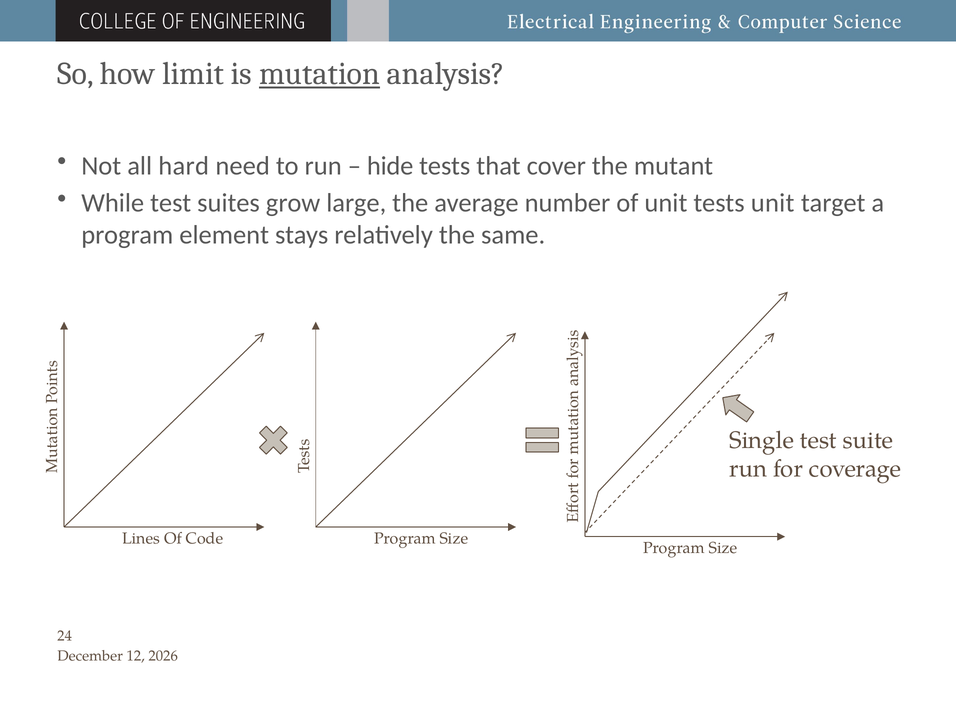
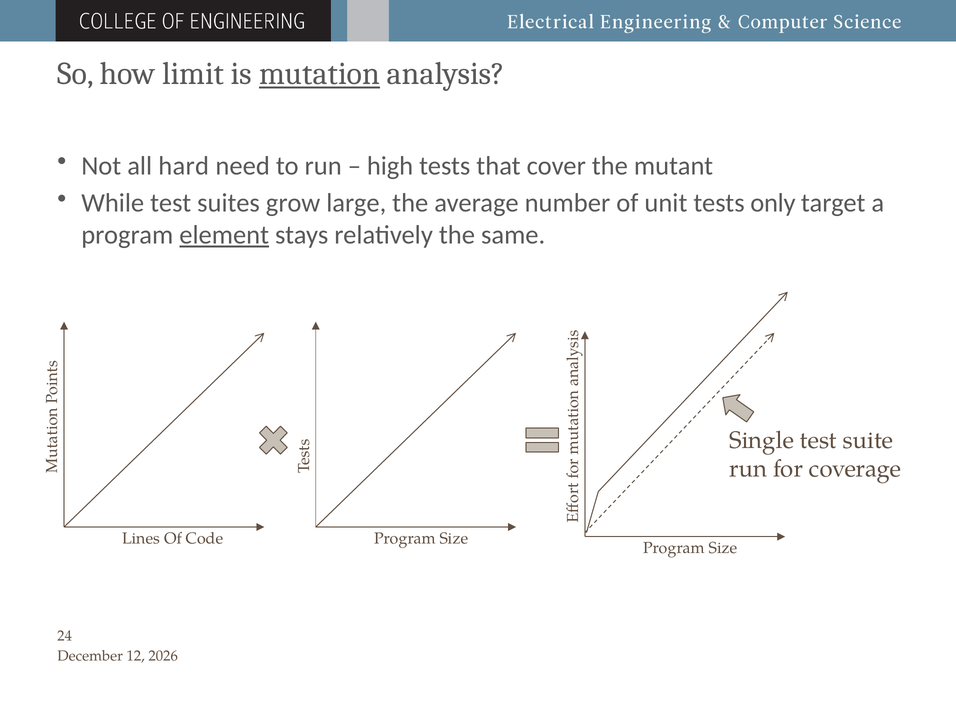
hide: hide -> high
tests unit: unit -> only
element underline: none -> present
